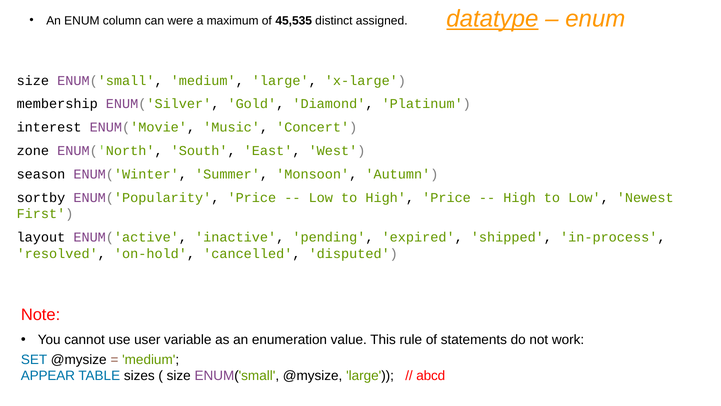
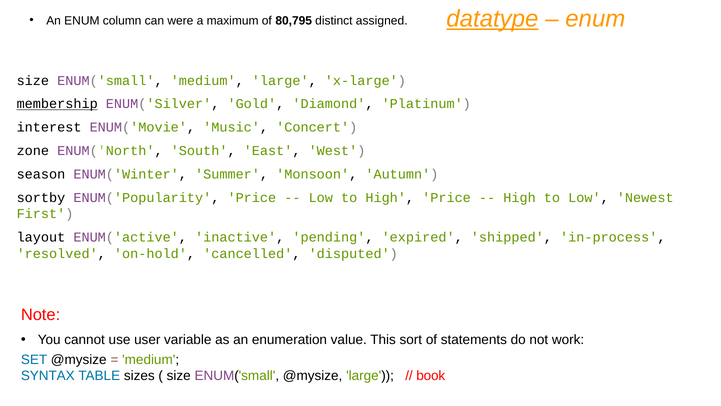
45,535: 45,535 -> 80,795
membership underline: none -> present
rule: rule -> sort
APPEAR: APPEAR -> SYNTAX
abcd: abcd -> book
